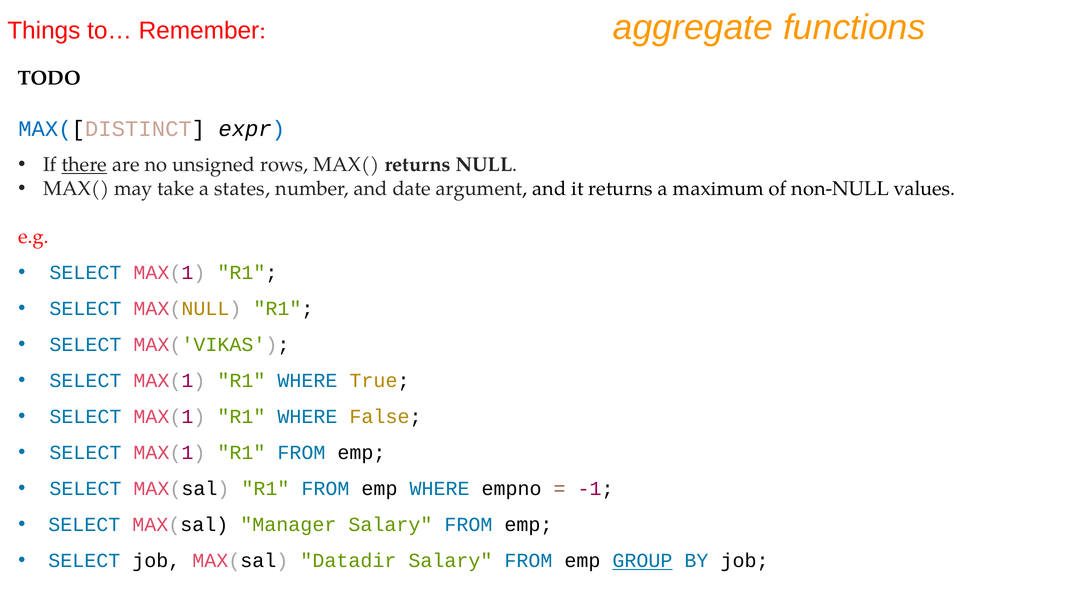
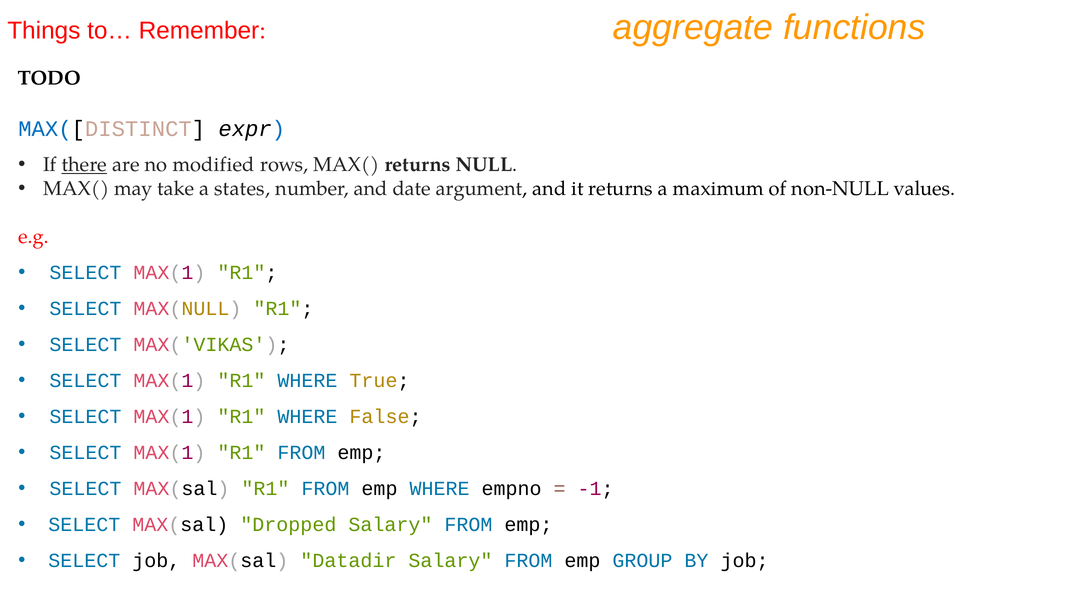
unsigned: unsigned -> modified
Manager: Manager -> Dropped
GROUP underline: present -> none
